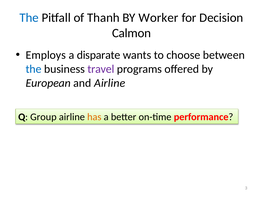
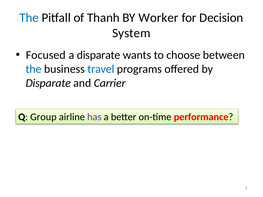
Calmon: Calmon -> System
Employs: Employs -> Focused
travel colour: purple -> blue
European at (48, 83): European -> Disparate
and Airline: Airline -> Carrier
has colour: orange -> purple
